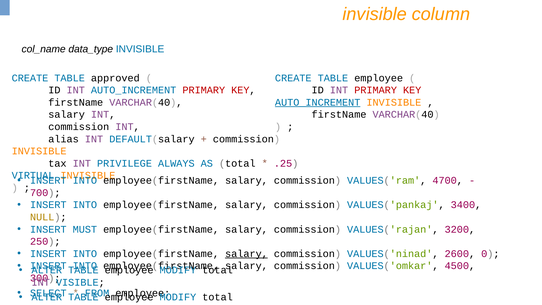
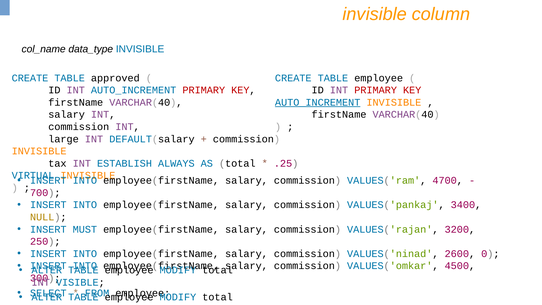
alias: alias -> large
PRIVILEGE: PRIVILEGE -> ESTABLISH
salary at (246, 254) underline: present -> none
